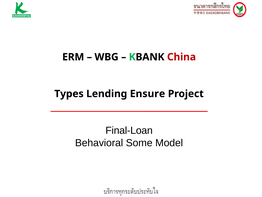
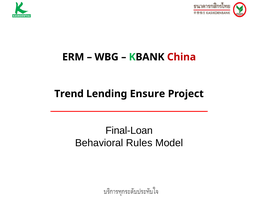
Types: Types -> Trend
Some: Some -> Rules
